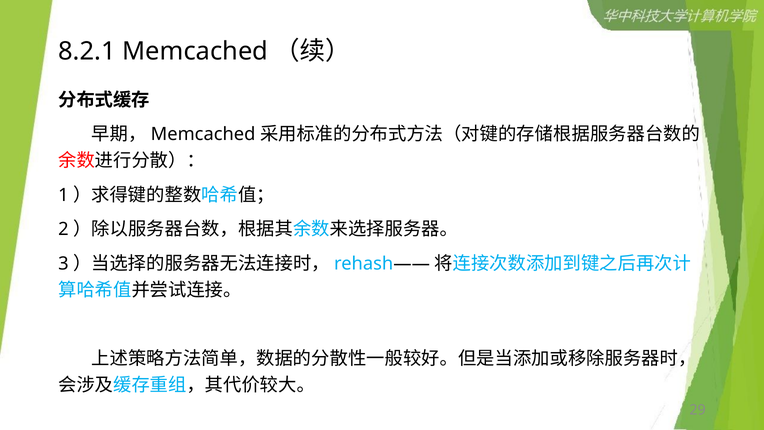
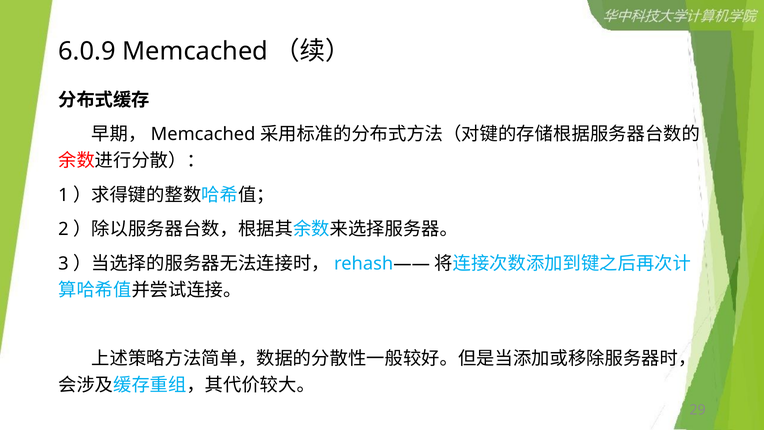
8.2.1: 8.2.1 -> 6.0.9
